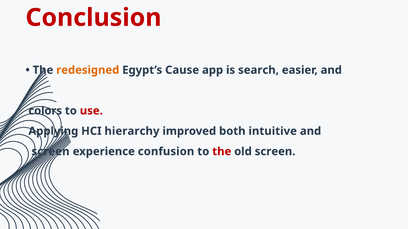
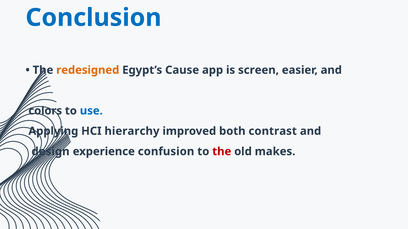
Conclusion colour: red -> blue
search: search -> screen
use colour: red -> blue
intuitive: intuitive -> contrast
screen at (51, 152): screen -> design
old screen: screen -> makes
